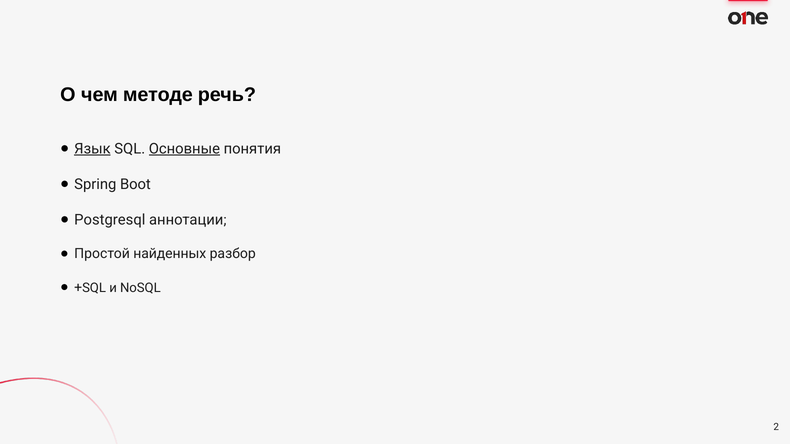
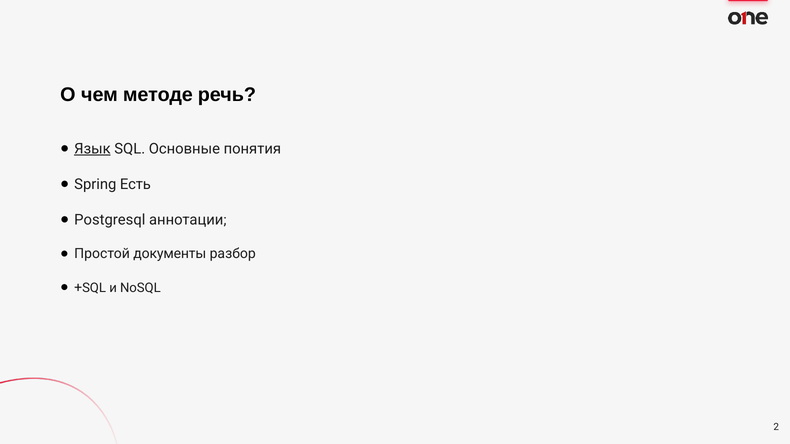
Основные underline: present -> none
Boot: Boot -> Есть
найденных: найденных -> документы
